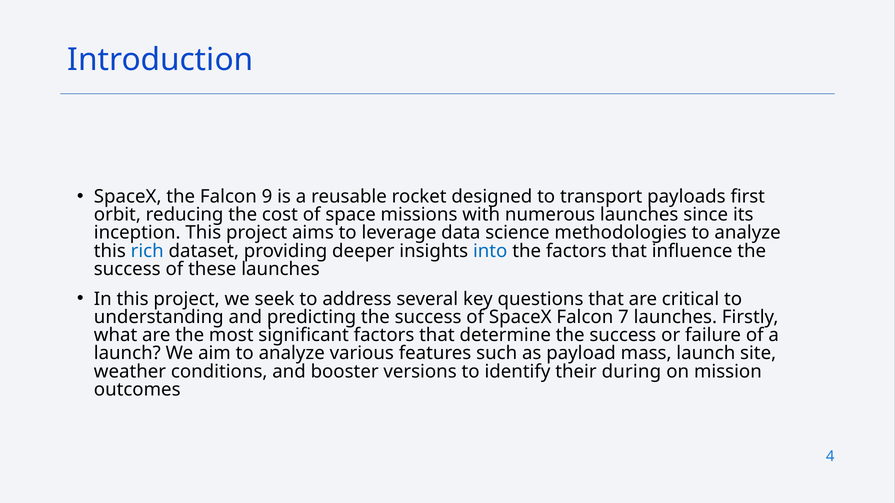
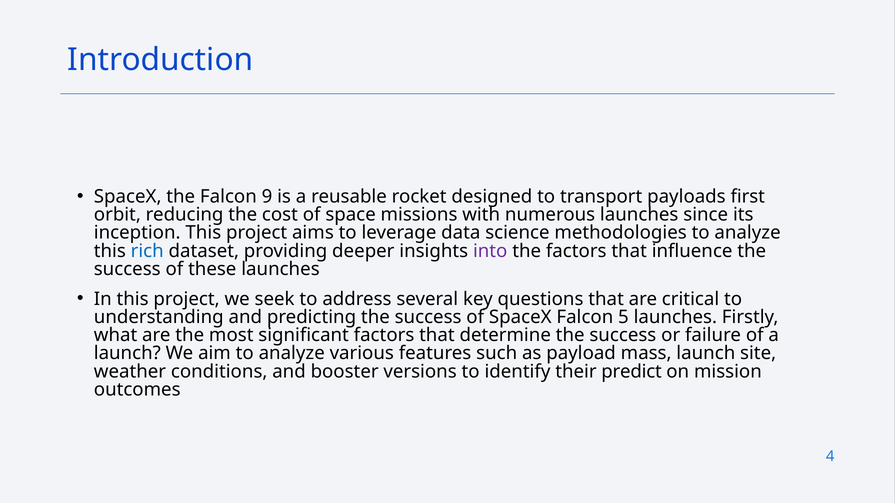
into colour: blue -> purple
7: 7 -> 5
during: during -> predict
